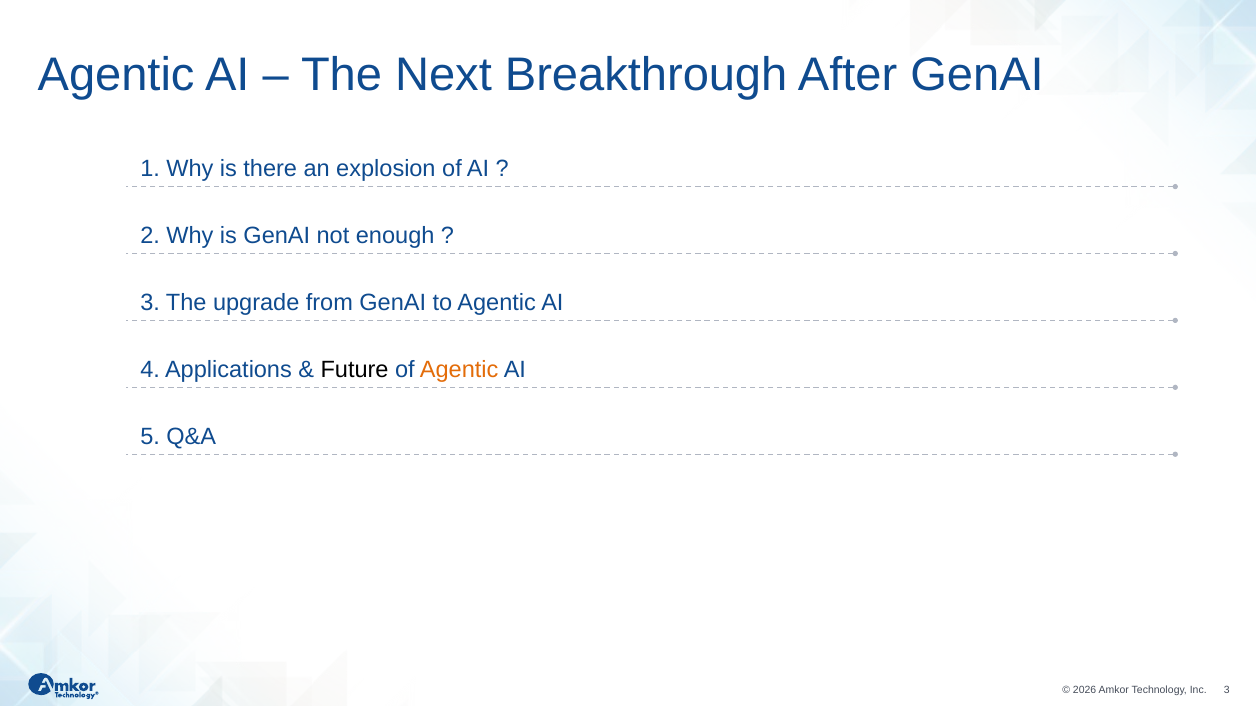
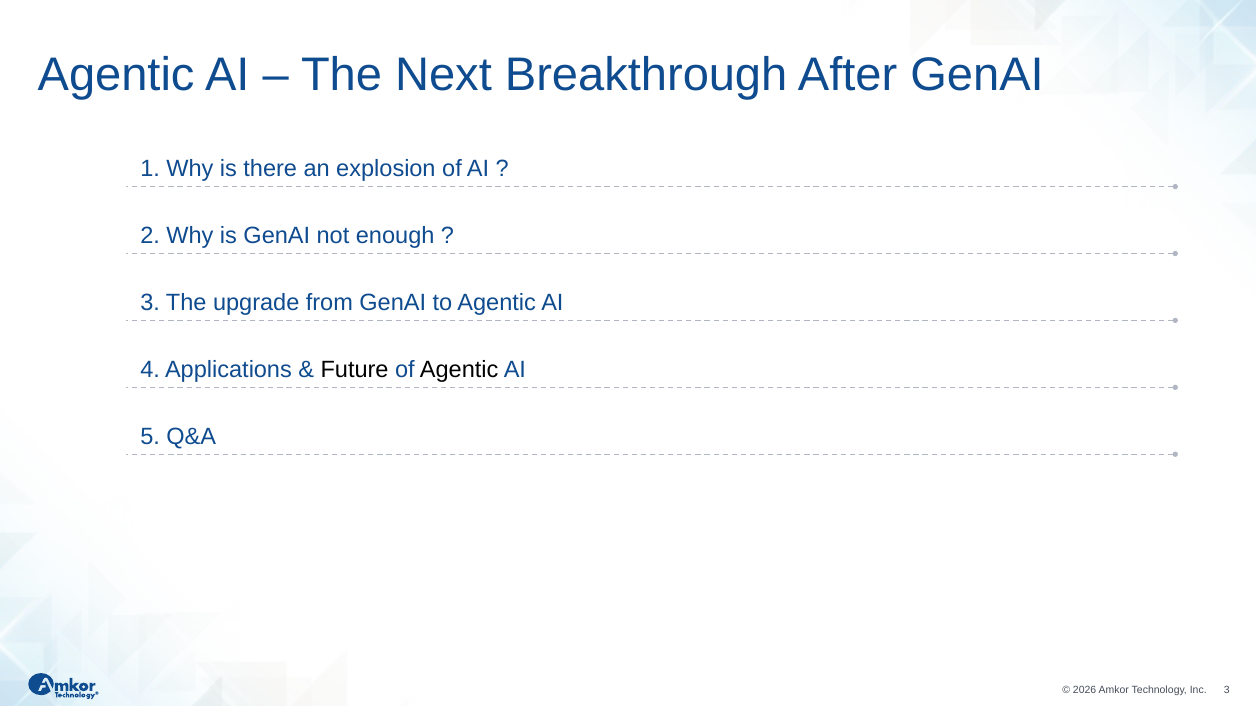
Agentic at (459, 370) colour: orange -> black
